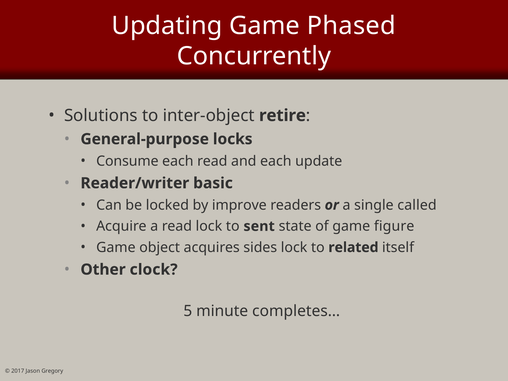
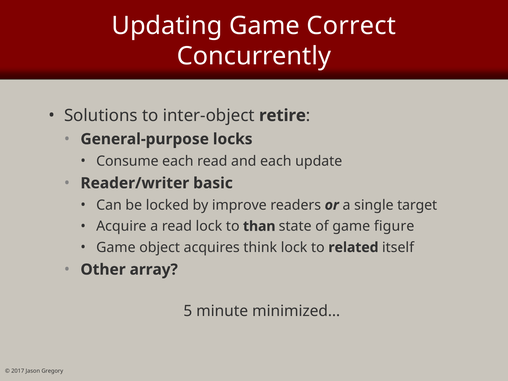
Phased: Phased -> Correct
called: called -> target
sent: sent -> than
sides: sides -> think
clock: clock -> array
completes…: completes… -> minimized…
